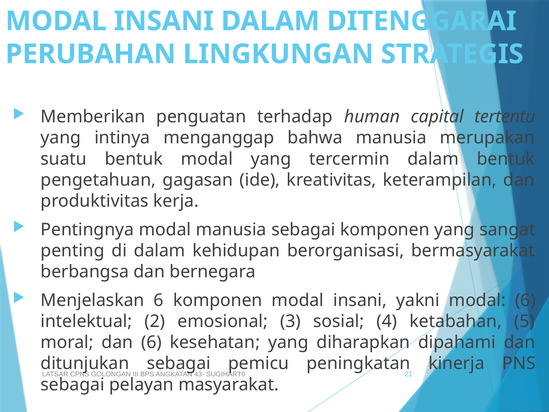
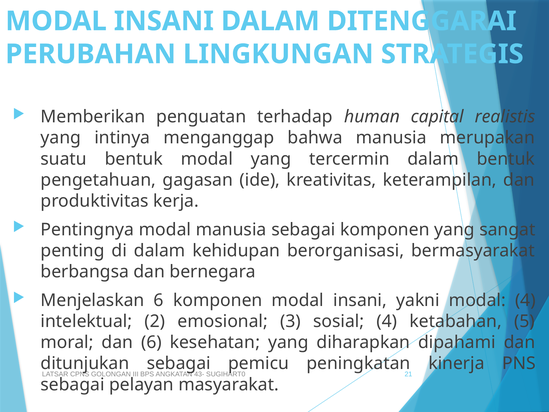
tertentu: tertentu -> realistis
modal 6: 6 -> 4
